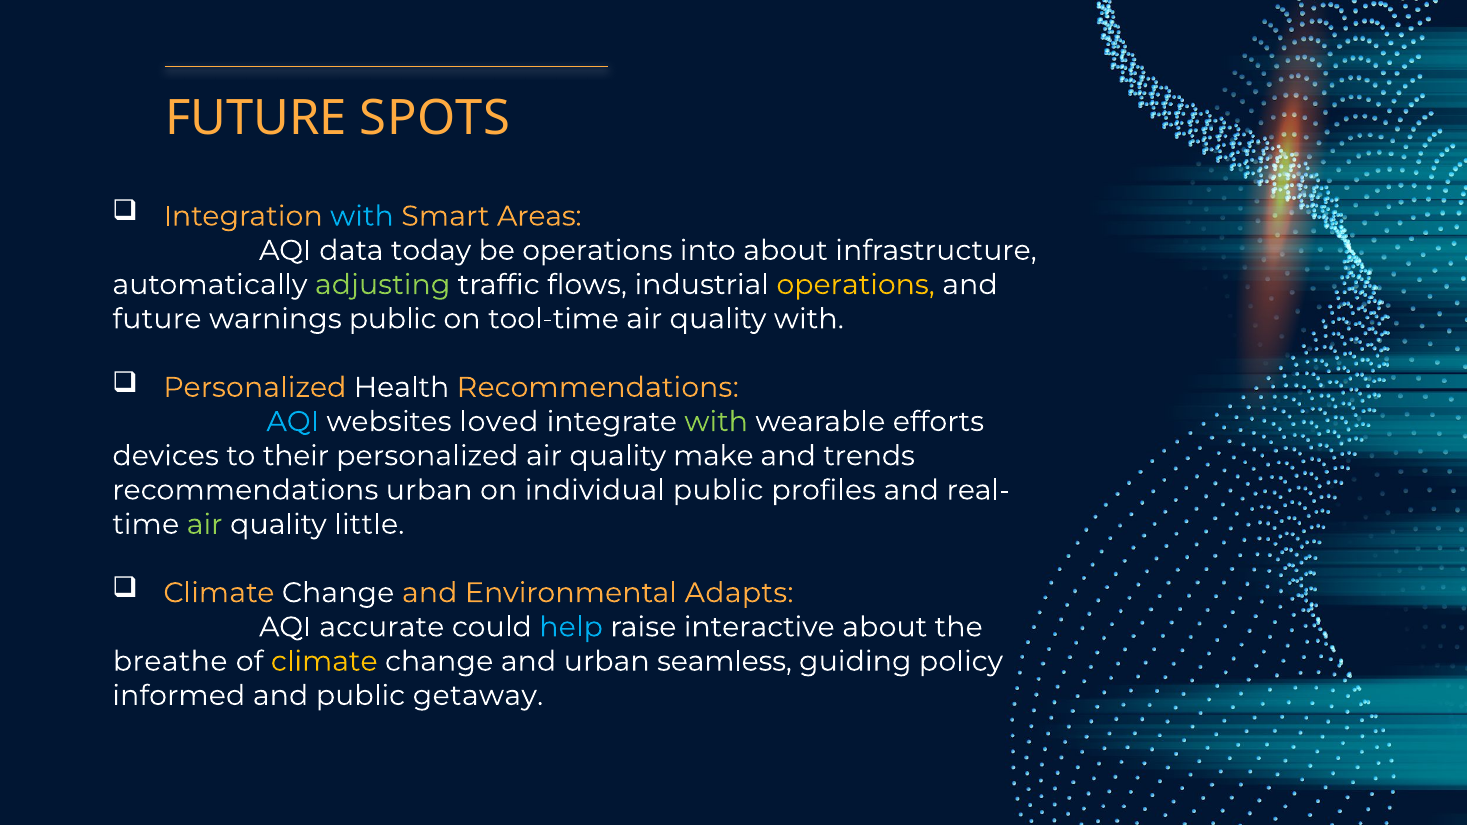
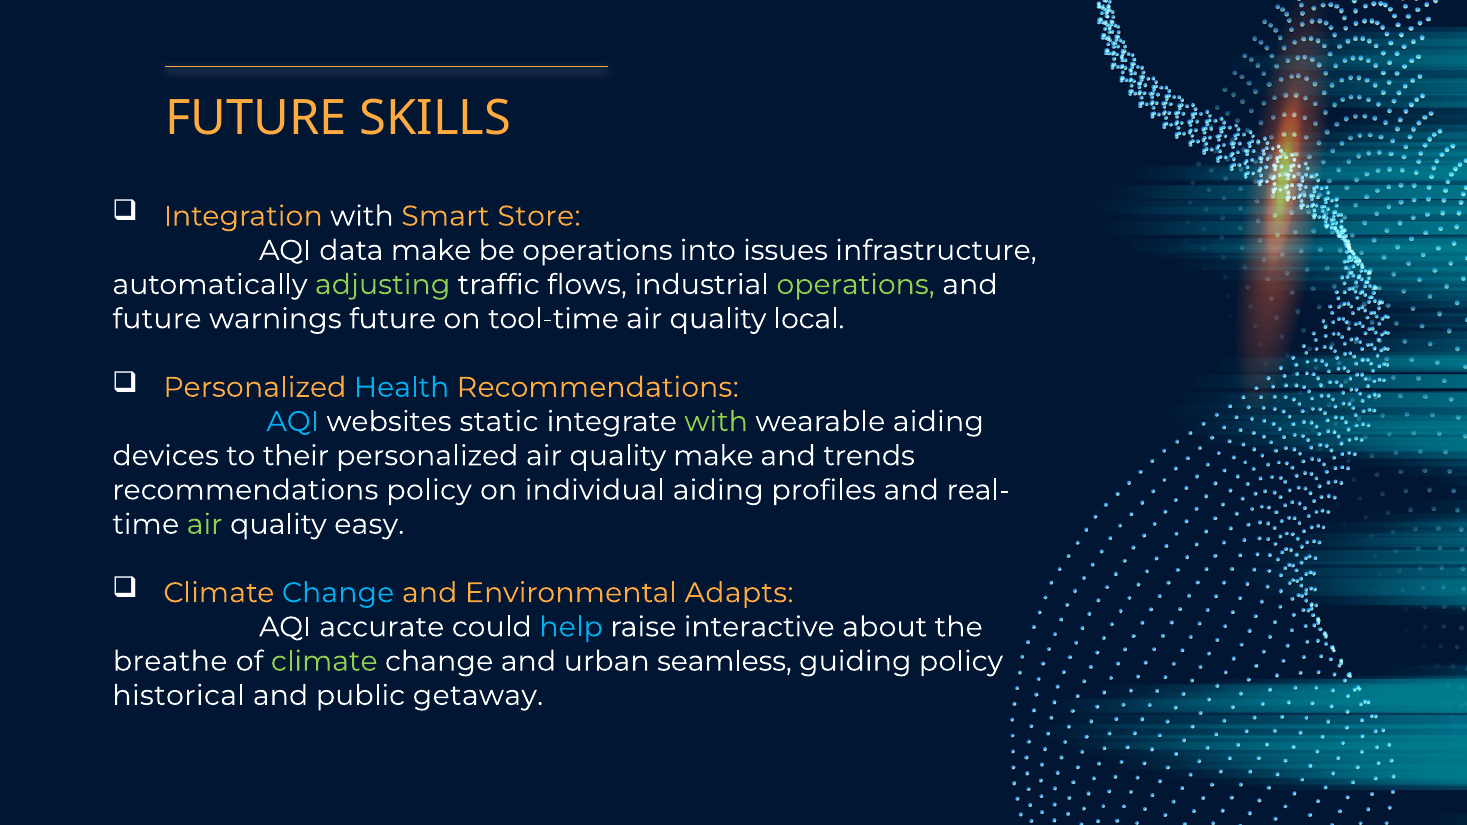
SPOTS: SPOTS -> SKILLS
with at (362, 216) colour: light blue -> white
Areas: Areas -> Store
data today: today -> make
into about: about -> issues
operations at (856, 285) colour: yellow -> light green
warnings public: public -> future
quality with: with -> local
Health colour: white -> light blue
loved: loved -> static
wearable efforts: efforts -> aiding
recommendations urban: urban -> policy
individual public: public -> aiding
little: little -> easy
Change at (338, 593) colour: white -> light blue
climate at (324, 661) colour: yellow -> light green
informed: informed -> historical
